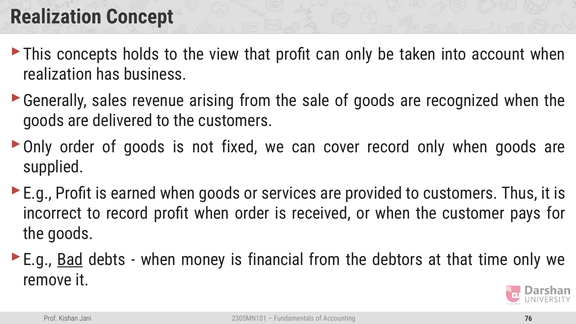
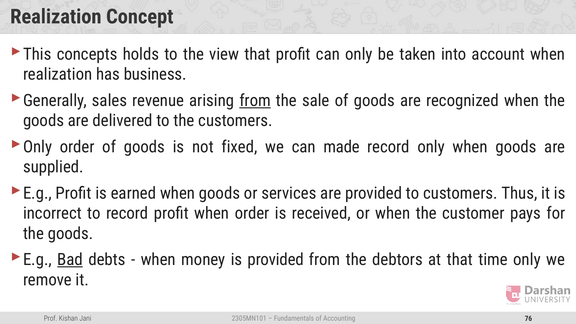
from at (255, 101) underline: none -> present
cover: cover -> made
is financial: financial -> provided
